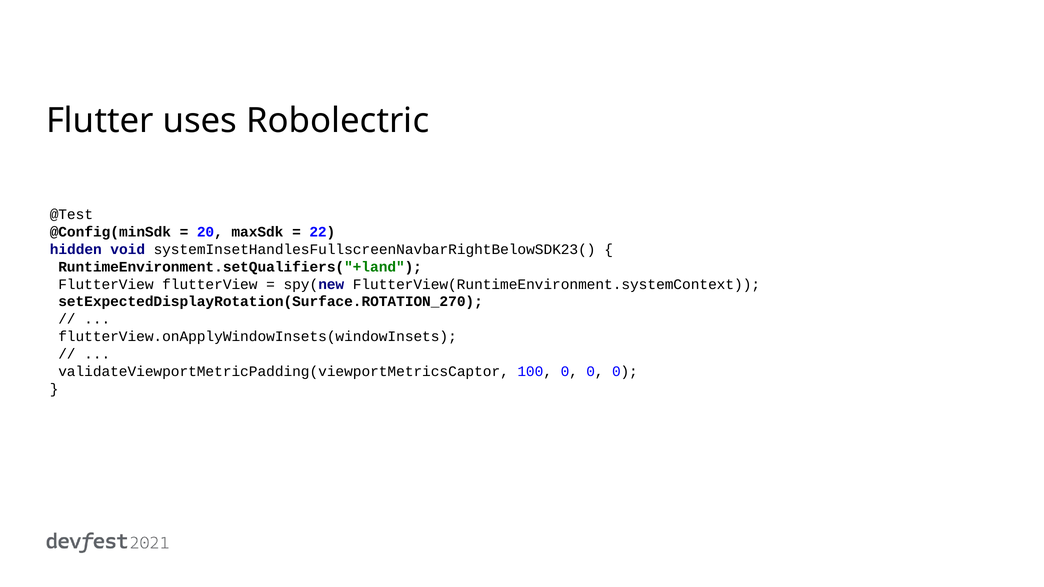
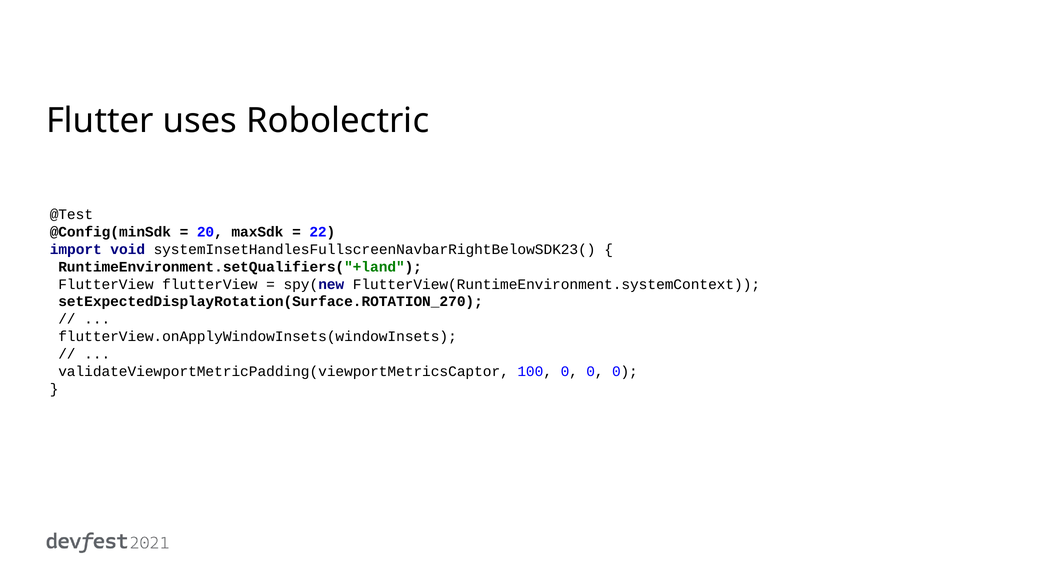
hidden: hidden -> import
